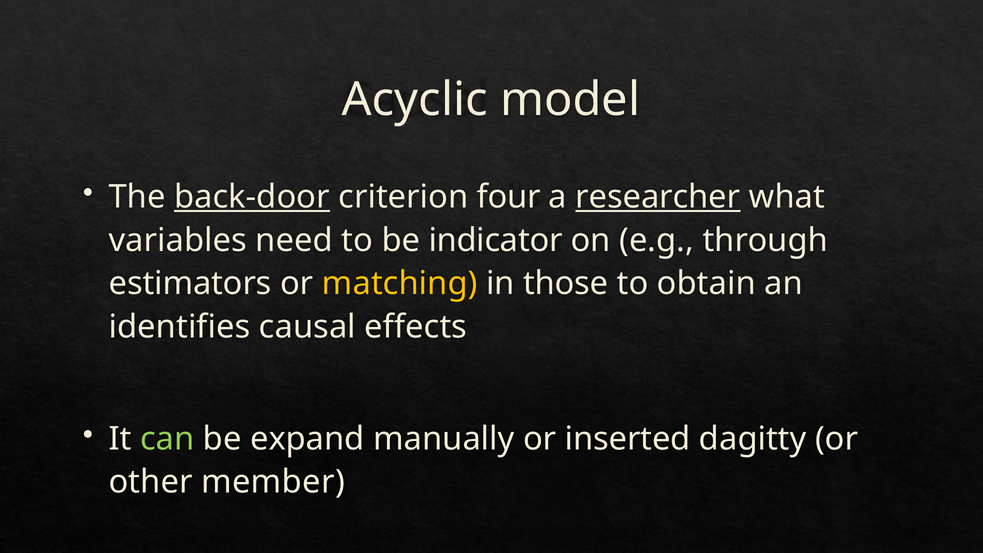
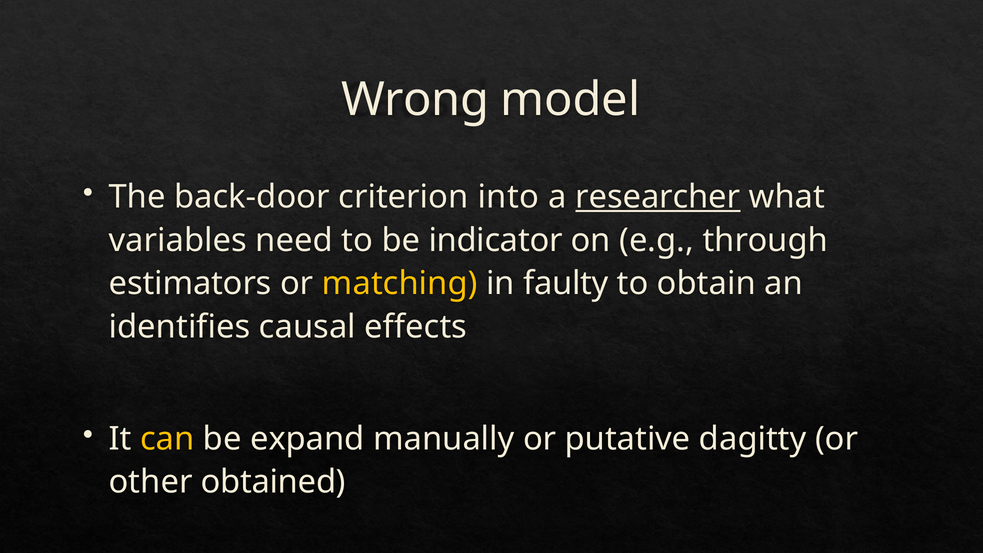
Acyclic: Acyclic -> Wrong
back-door underline: present -> none
four: four -> into
those: those -> faulty
can colour: light green -> yellow
inserted: inserted -> putative
member: member -> obtained
